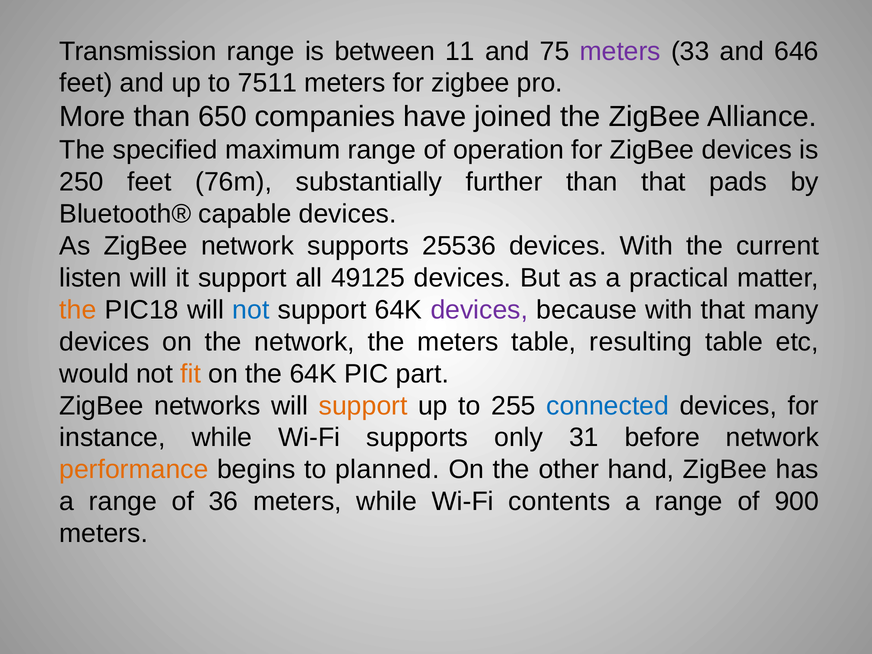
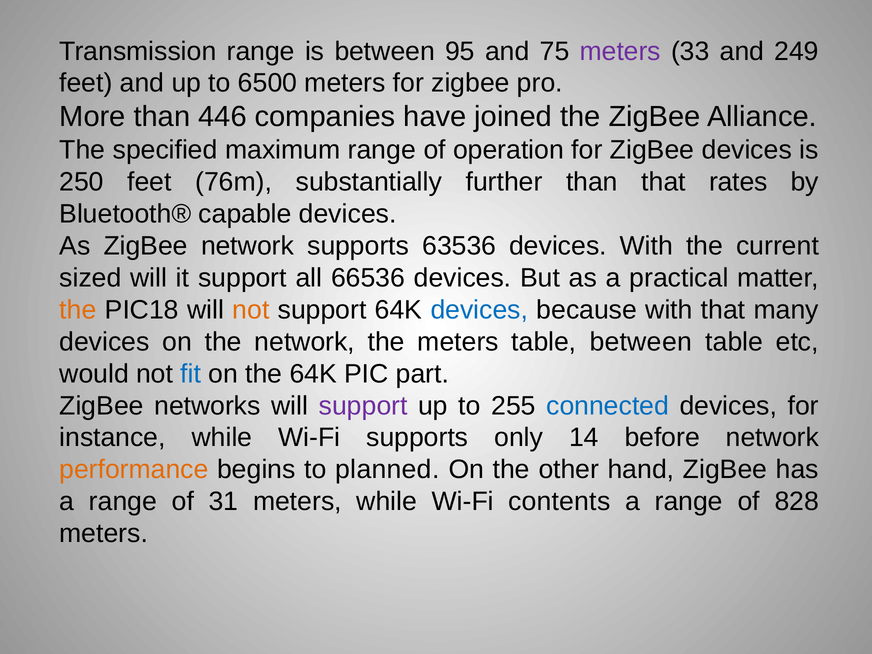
11: 11 -> 95
646: 646 -> 249
7511: 7511 -> 6500
650: 650 -> 446
pads: pads -> rates
25536: 25536 -> 63536
listen: listen -> sized
49125: 49125 -> 66536
not at (251, 310) colour: blue -> orange
devices at (479, 310) colour: purple -> blue
table resulting: resulting -> between
fit colour: orange -> blue
support at (363, 406) colour: orange -> purple
31: 31 -> 14
36: 36 -> 31
900: 900 -> 828
